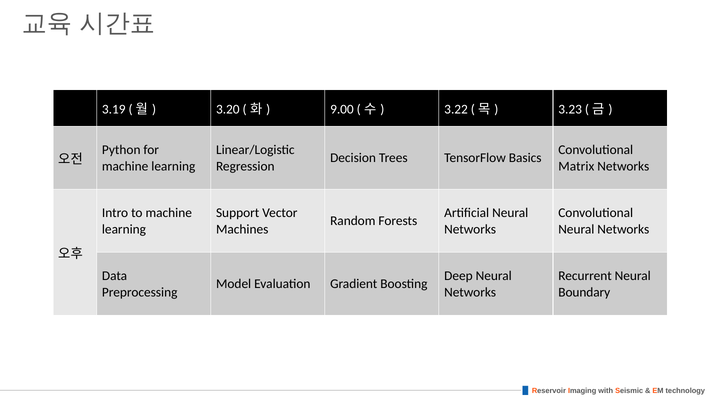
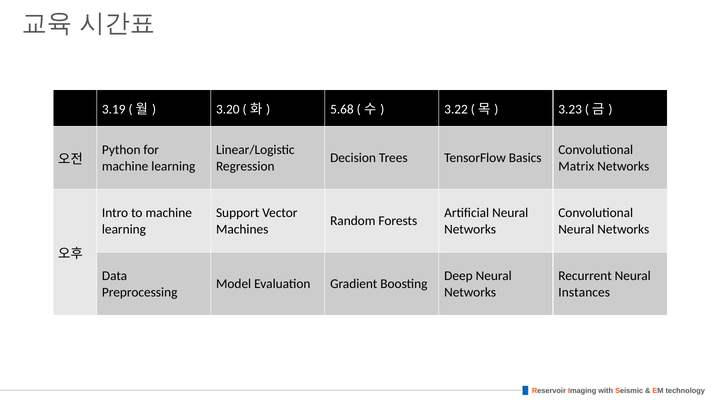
9.00: 9.00 -> 5.68
Boundary: Boundary -> Instances
